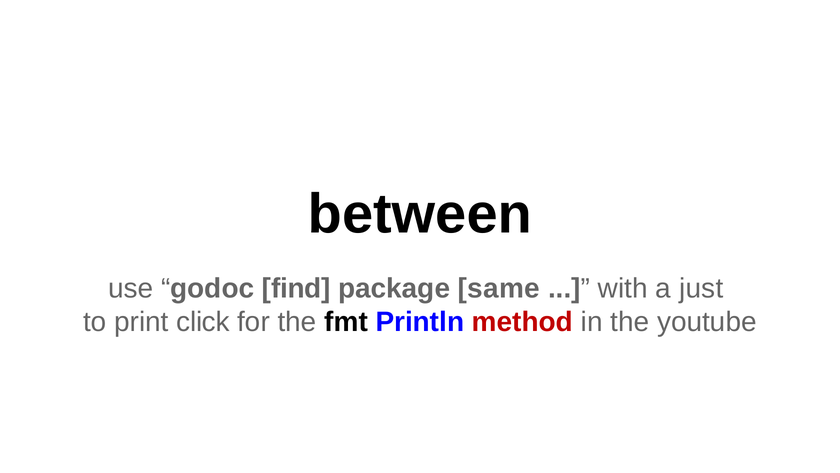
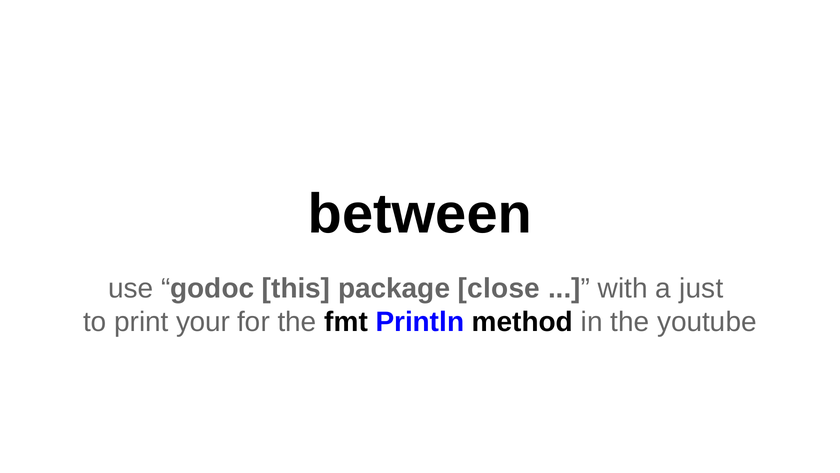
find: find -> this
same: same -> close
click: click -> your
method colour: red -> black
